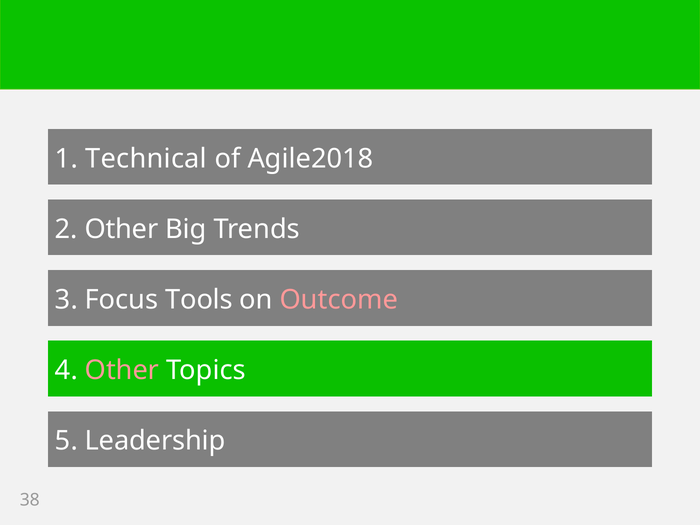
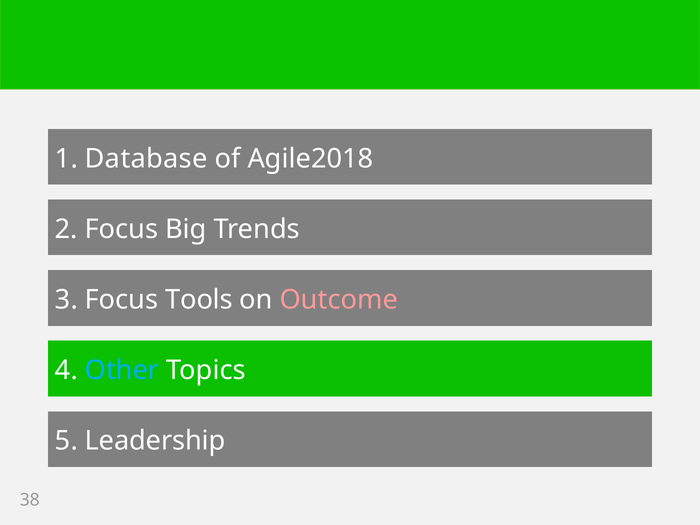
Technical: Technical -> Database
2 Other: Other -> Focus
Other at (122, 370) colour: pink -> light blue
